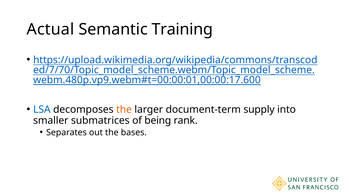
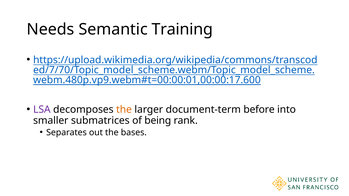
Actual: Actual -> Needs
LSA colour: blue -> purple
supply: supply -> before
